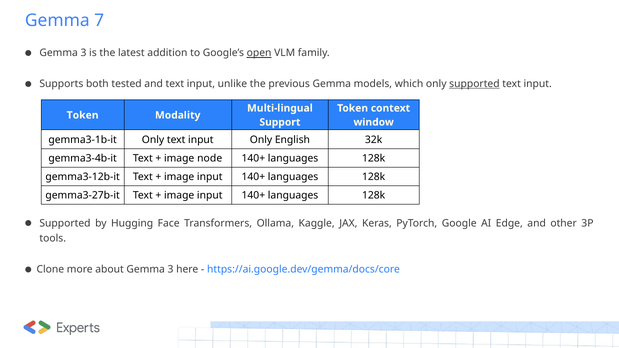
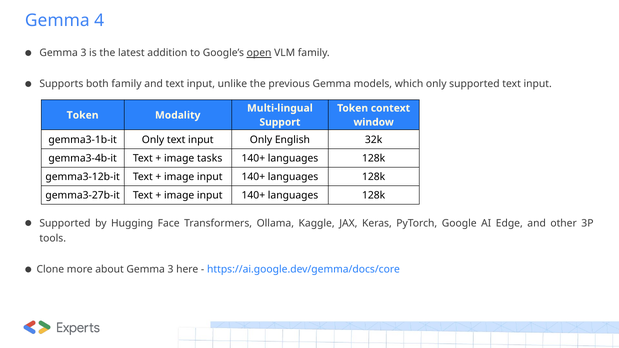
7: 7 -> 4
both tested: tested -> family
supported at (474, 84) underline: present -> none
node: node -> tasks
